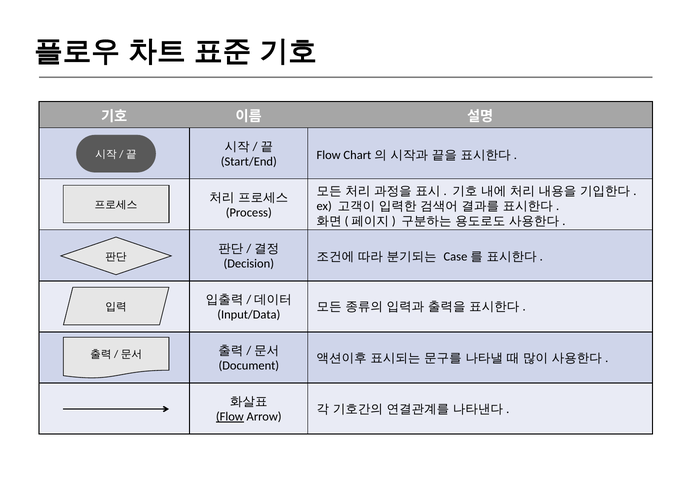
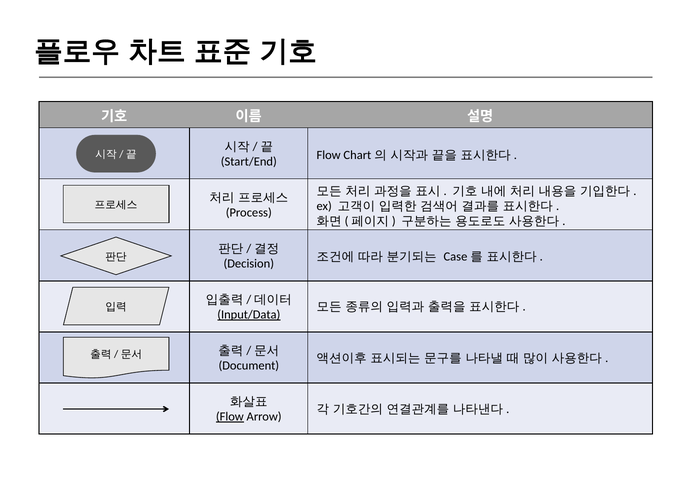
Input/Data underline: none -> present
